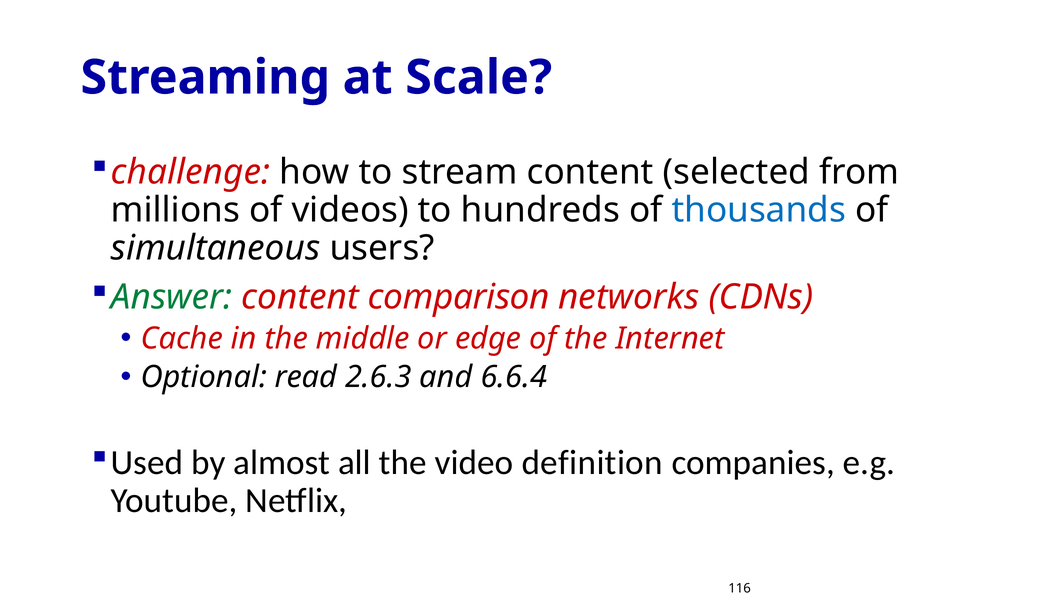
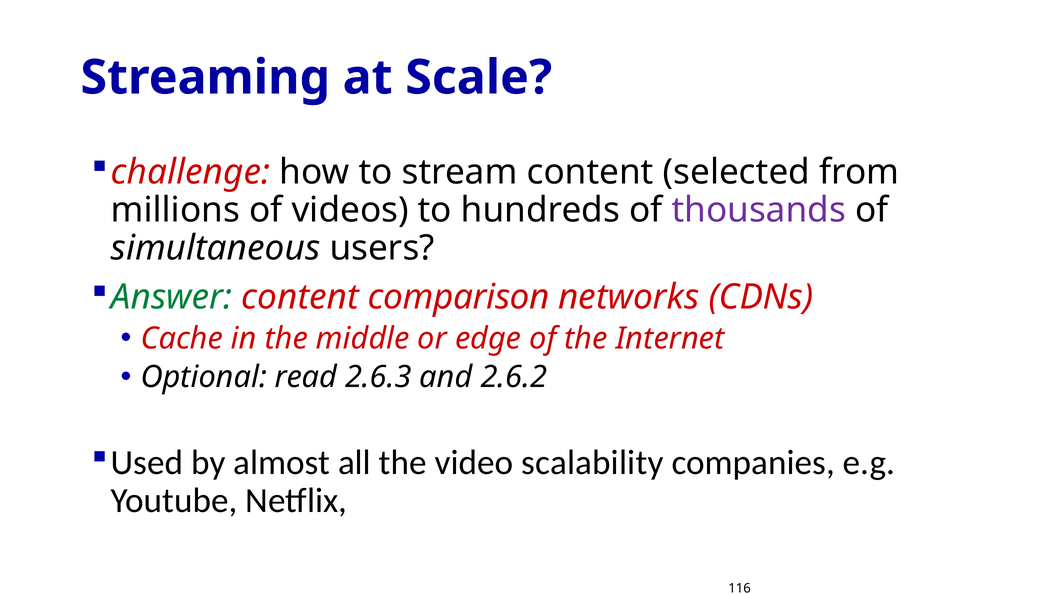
thousands colour: blue -> purple
6.6.4: 6.6.4 -> 2.6.2
definition: definition -> scalability
